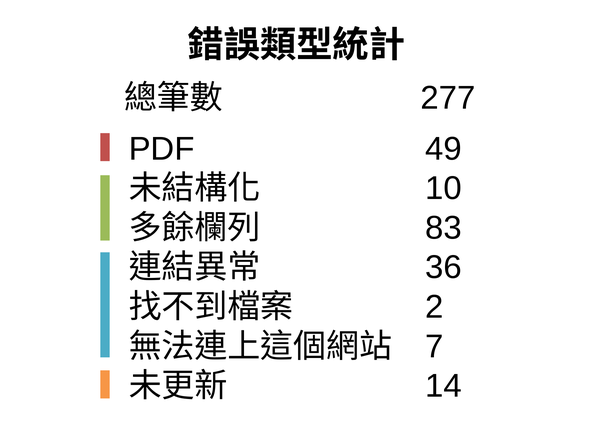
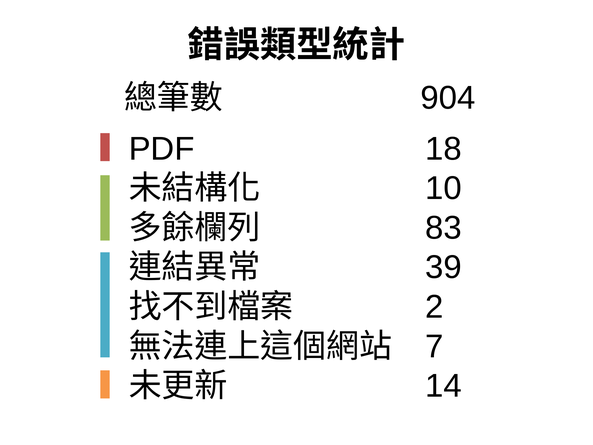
277: 277 -> 904
49: 49 -> 18
36: 36 -> 39
